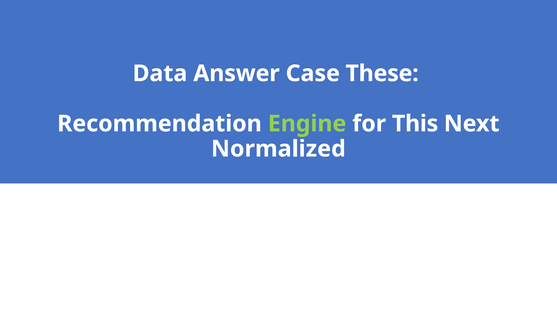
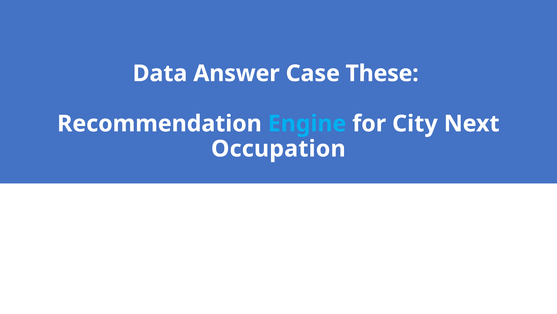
Engine colour: light green -> light blue
This: This -> City
Normalized: Normalized -> Occupation
